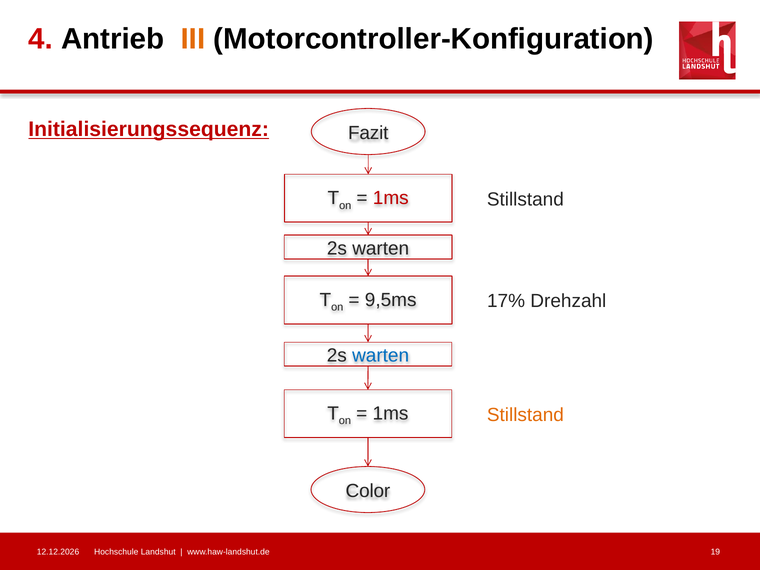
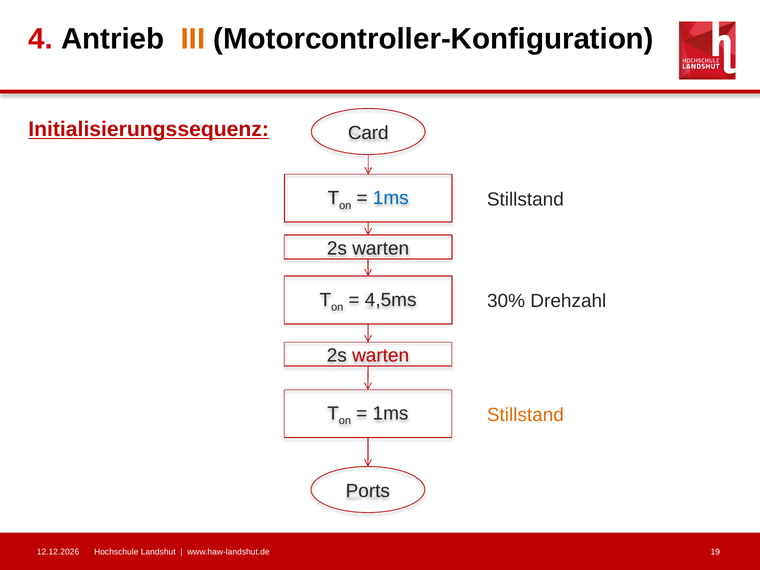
Fazit: Fazit -> Card
1ms at (391, 198) colour: red -> blue
9,5ms: 9,5ms -> 4,5ms
17%: 17% -> 30%
warten at (381, 355) colour: blue -> red
Color: Color -> Ports
